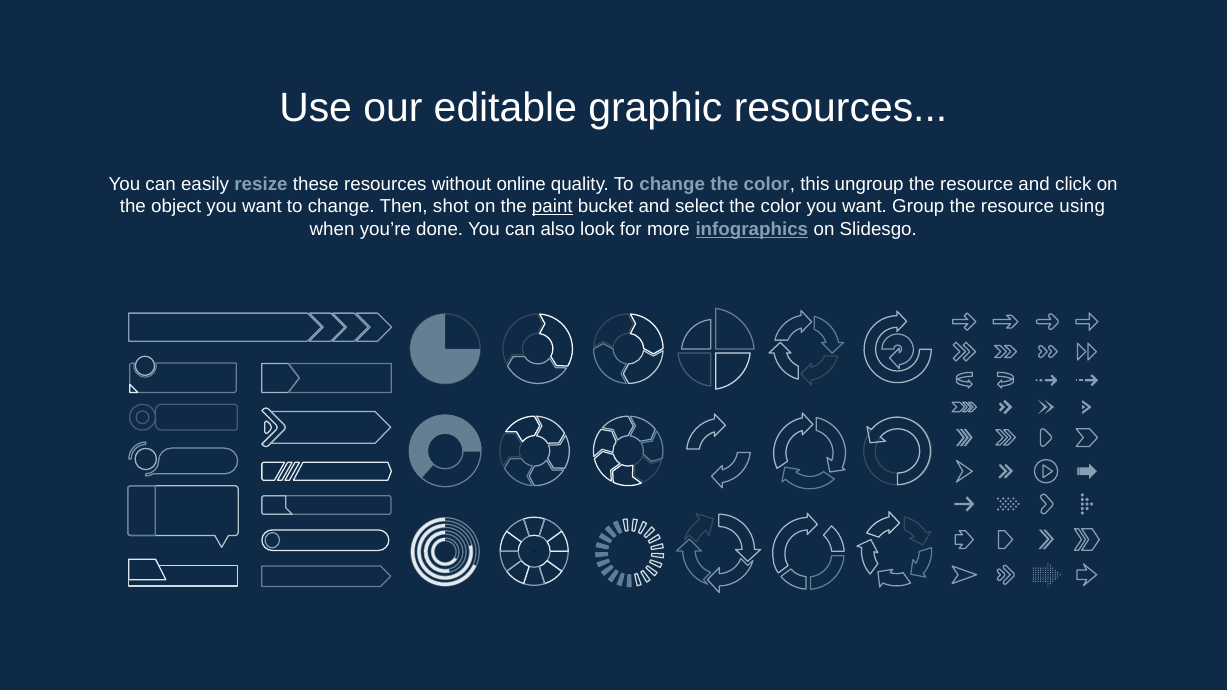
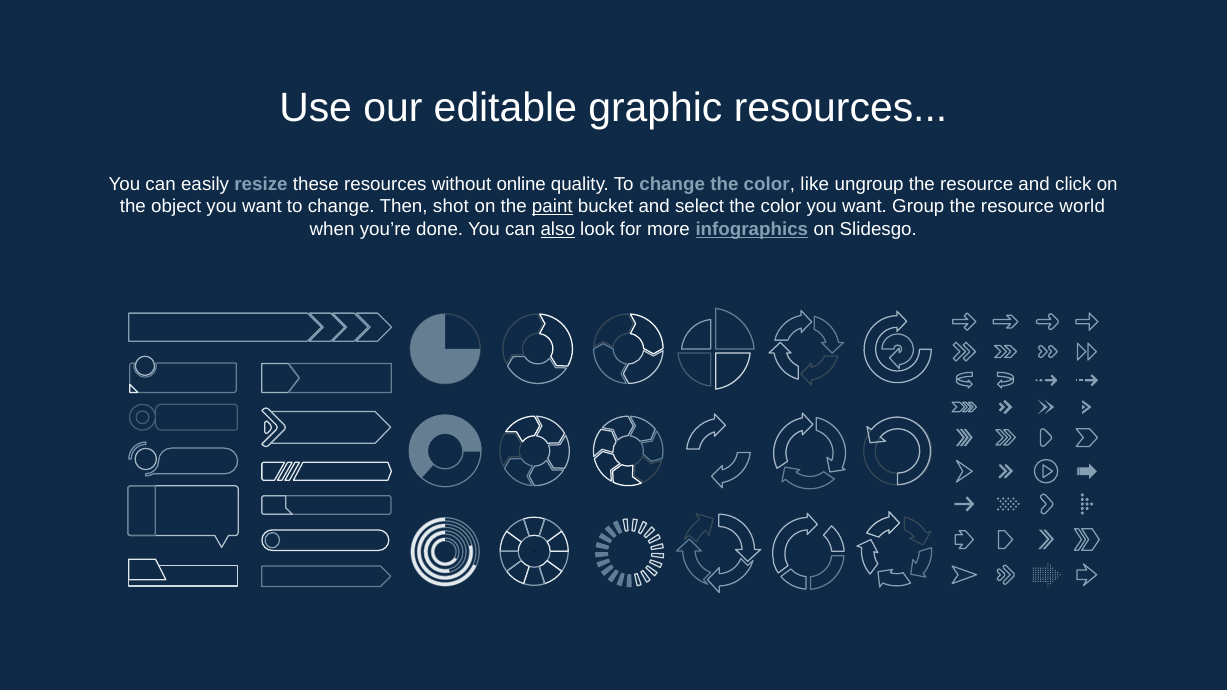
this: this -> like
using: using -> world
also underline: none -> present
